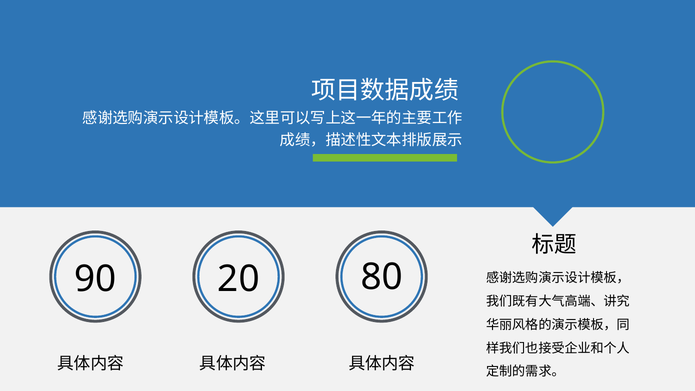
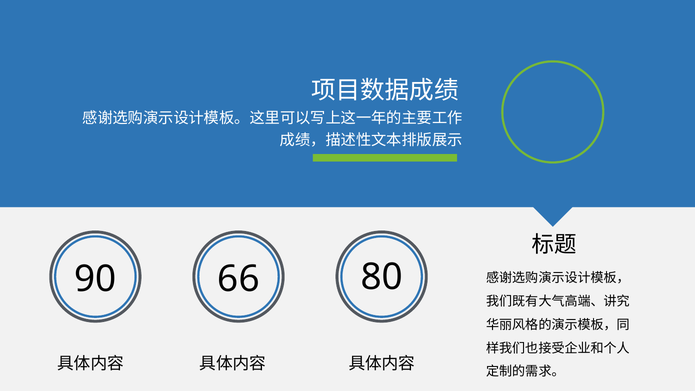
20: 20 -> 66
